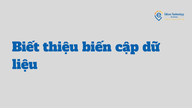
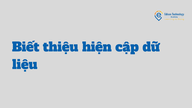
biến: biến -> hiện
